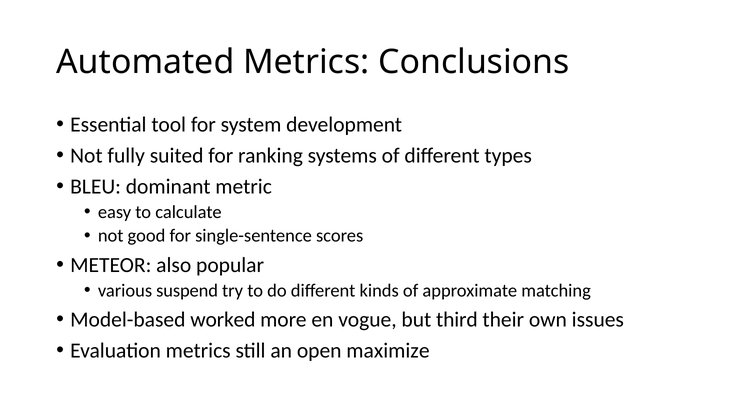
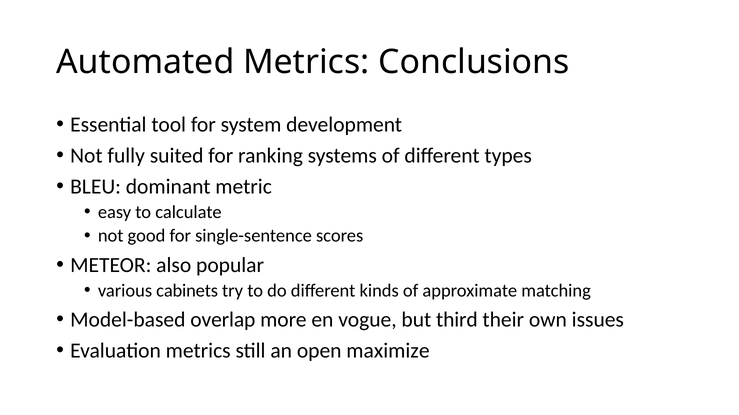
suspend: suspend -> cabinets
worked: worked -> overlap
